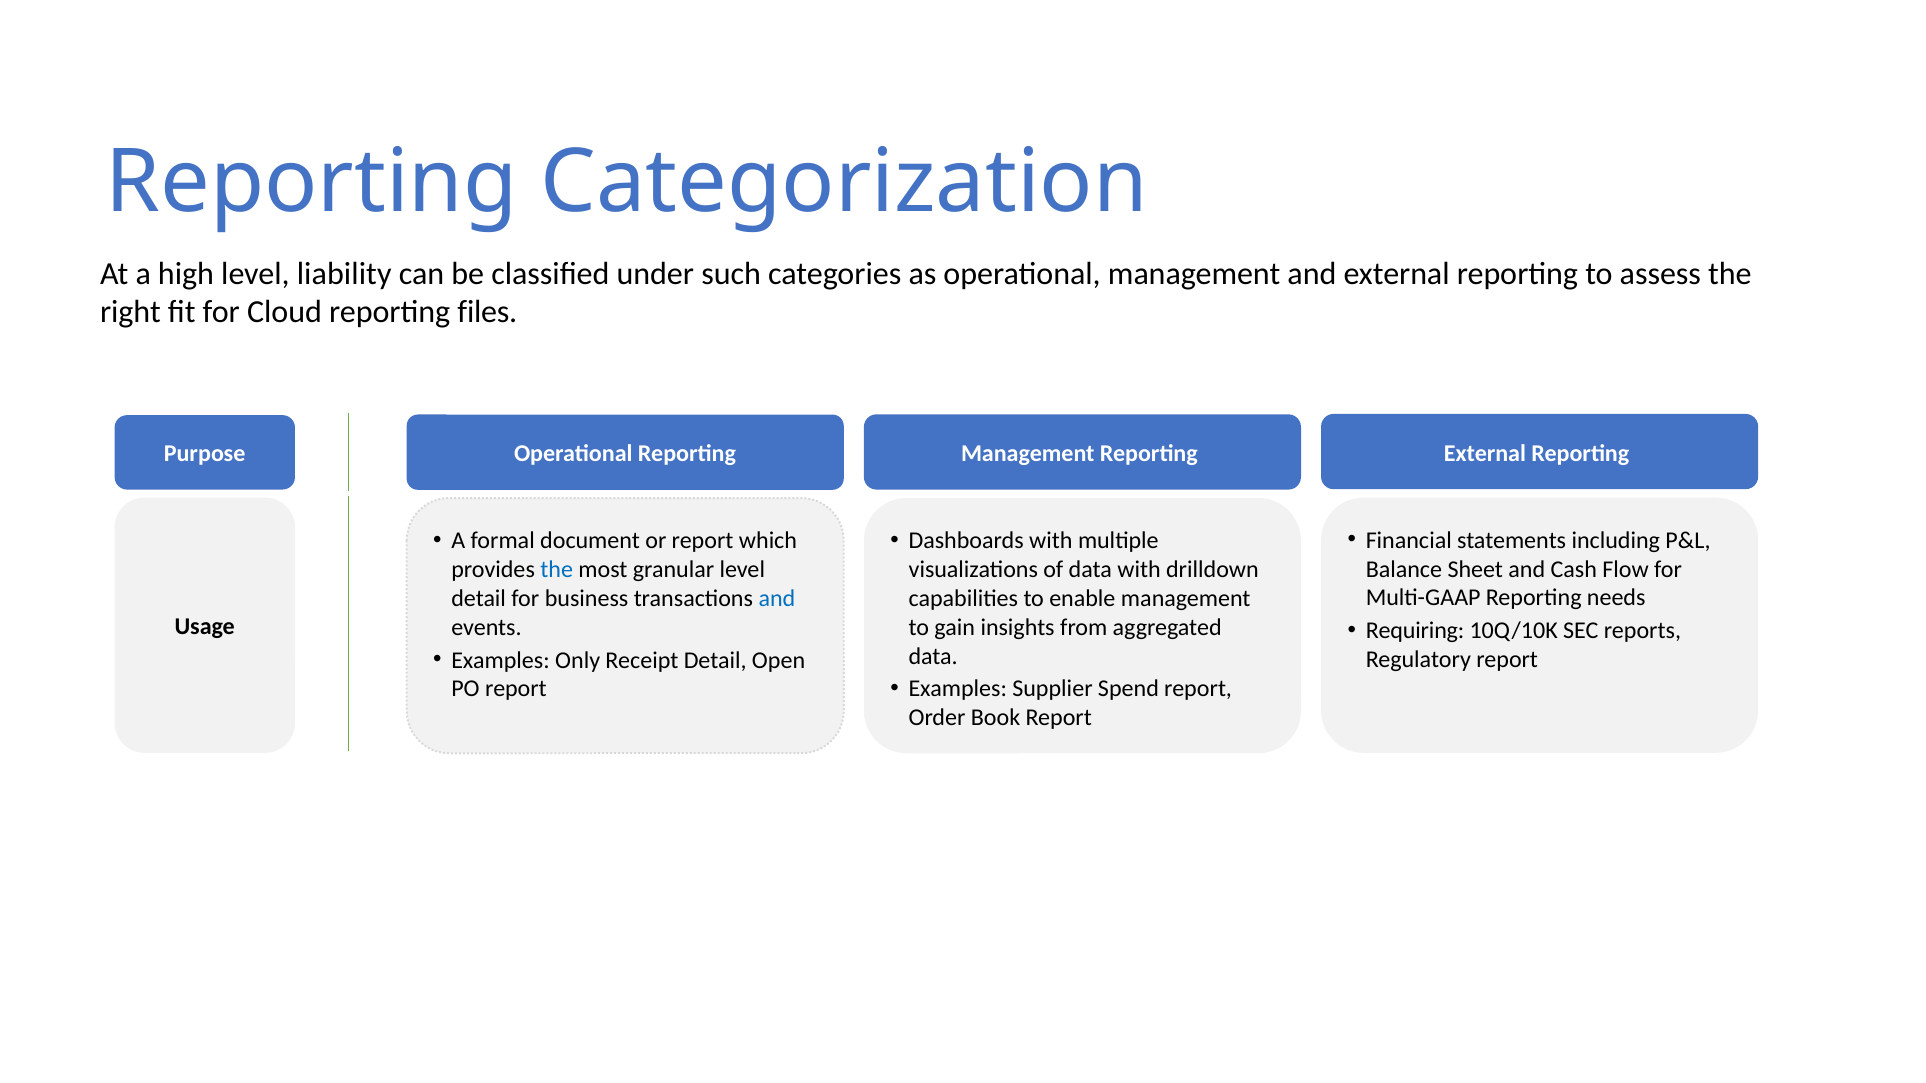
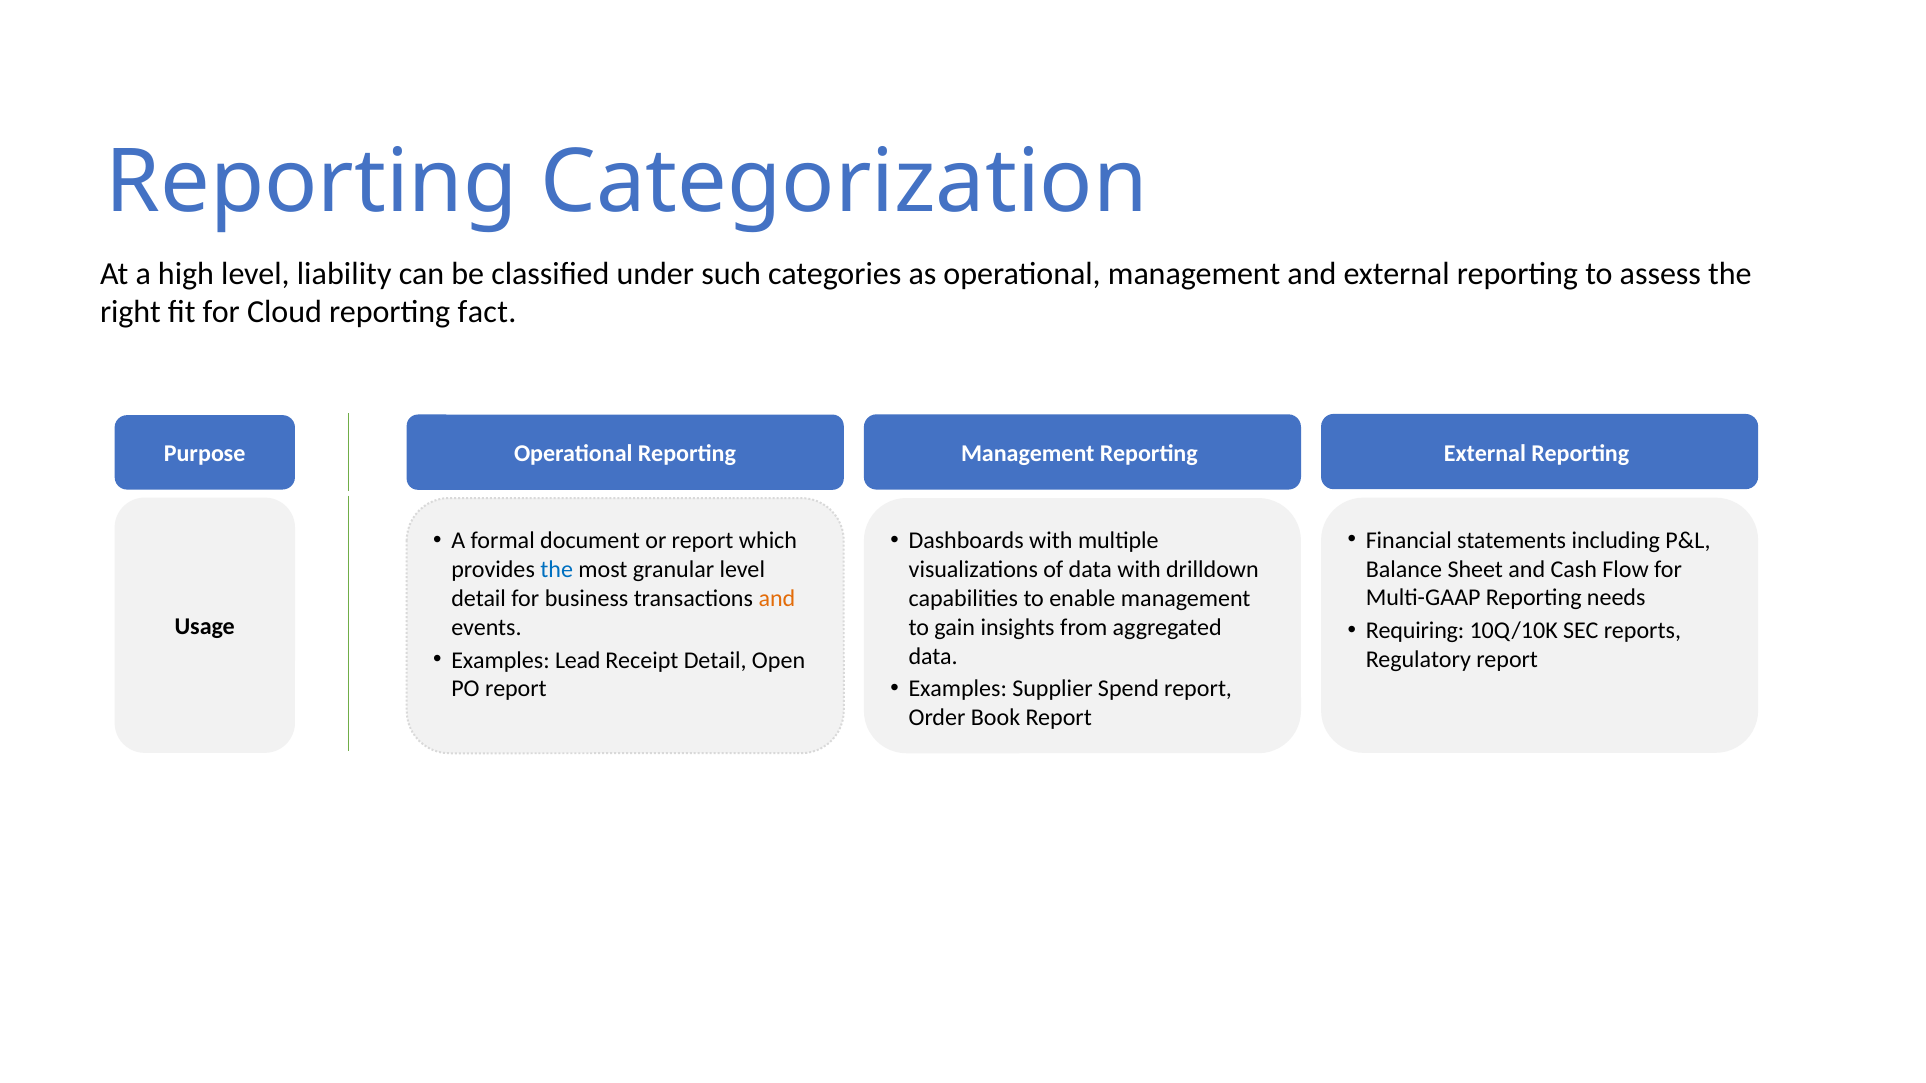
files: files -> fact
and at (777, 599) colour: blue -> orange
Only: Only -> Lead
